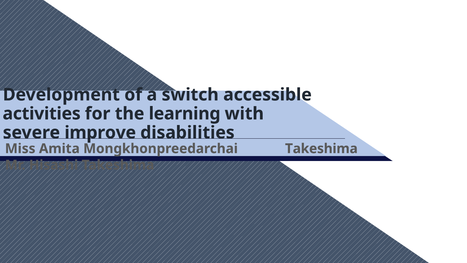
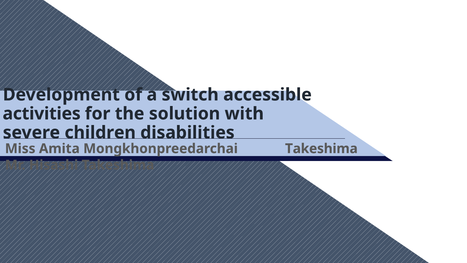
learning: learning -> solution
improve: improve -> children
